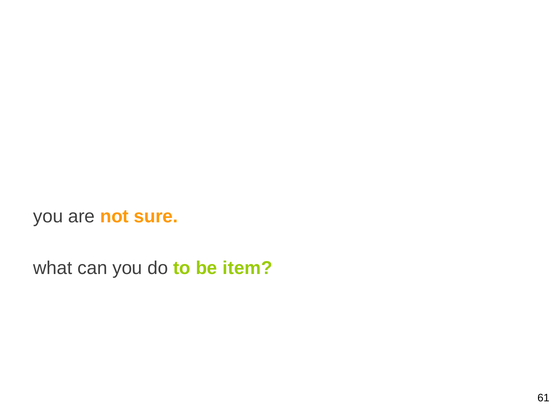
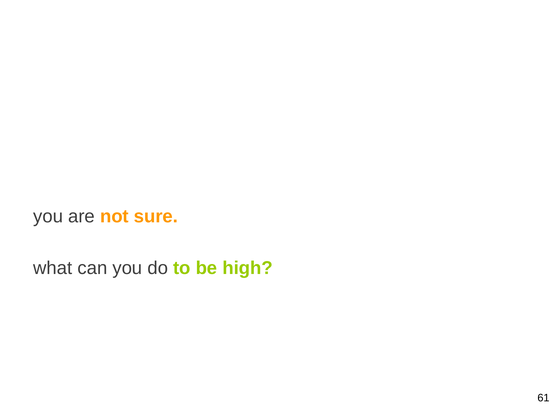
item: item -> high
